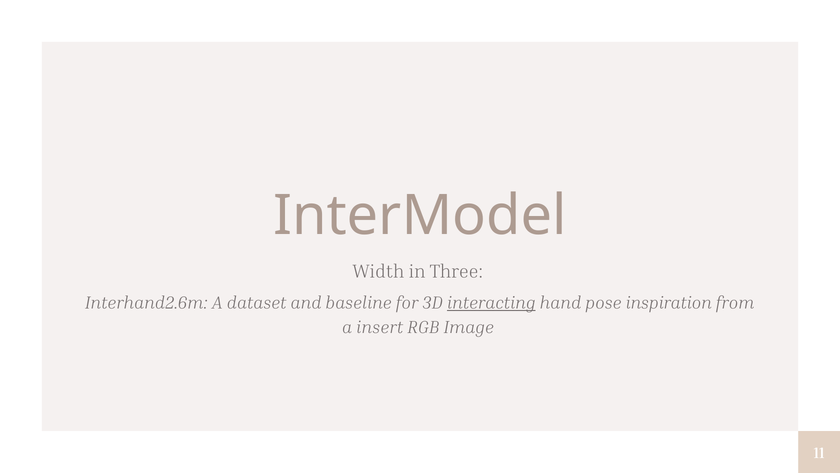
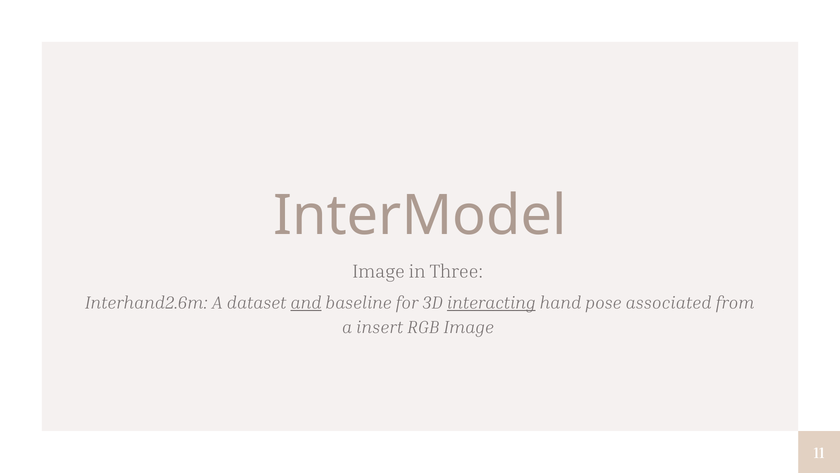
Width at (378, 271): Width -> Image
and underline: none -> present
inspiration: inspiration -> associated
